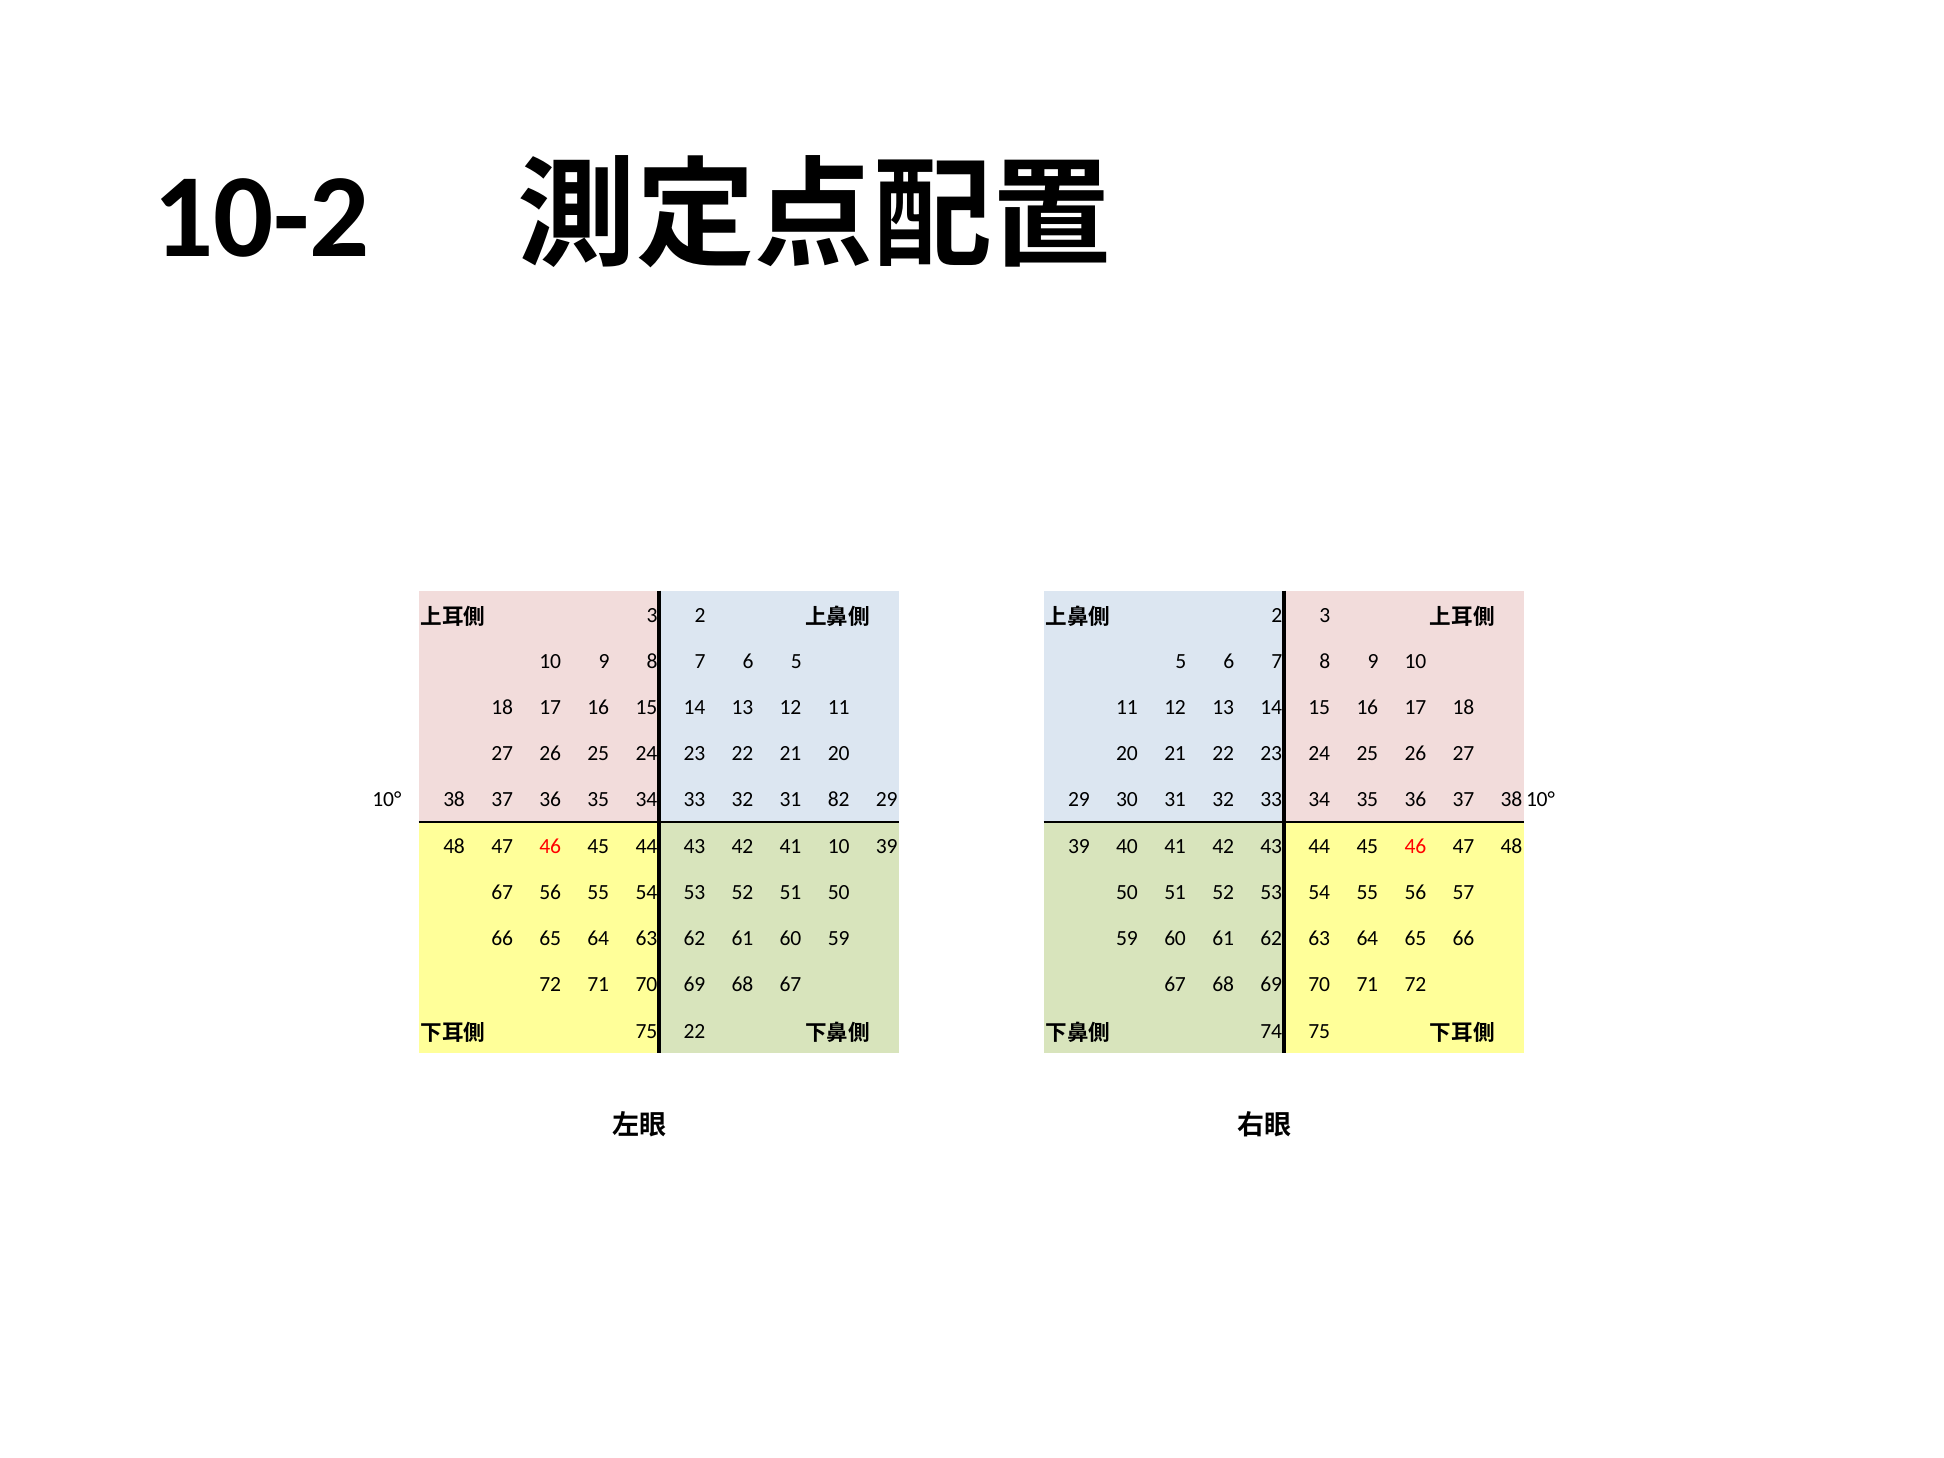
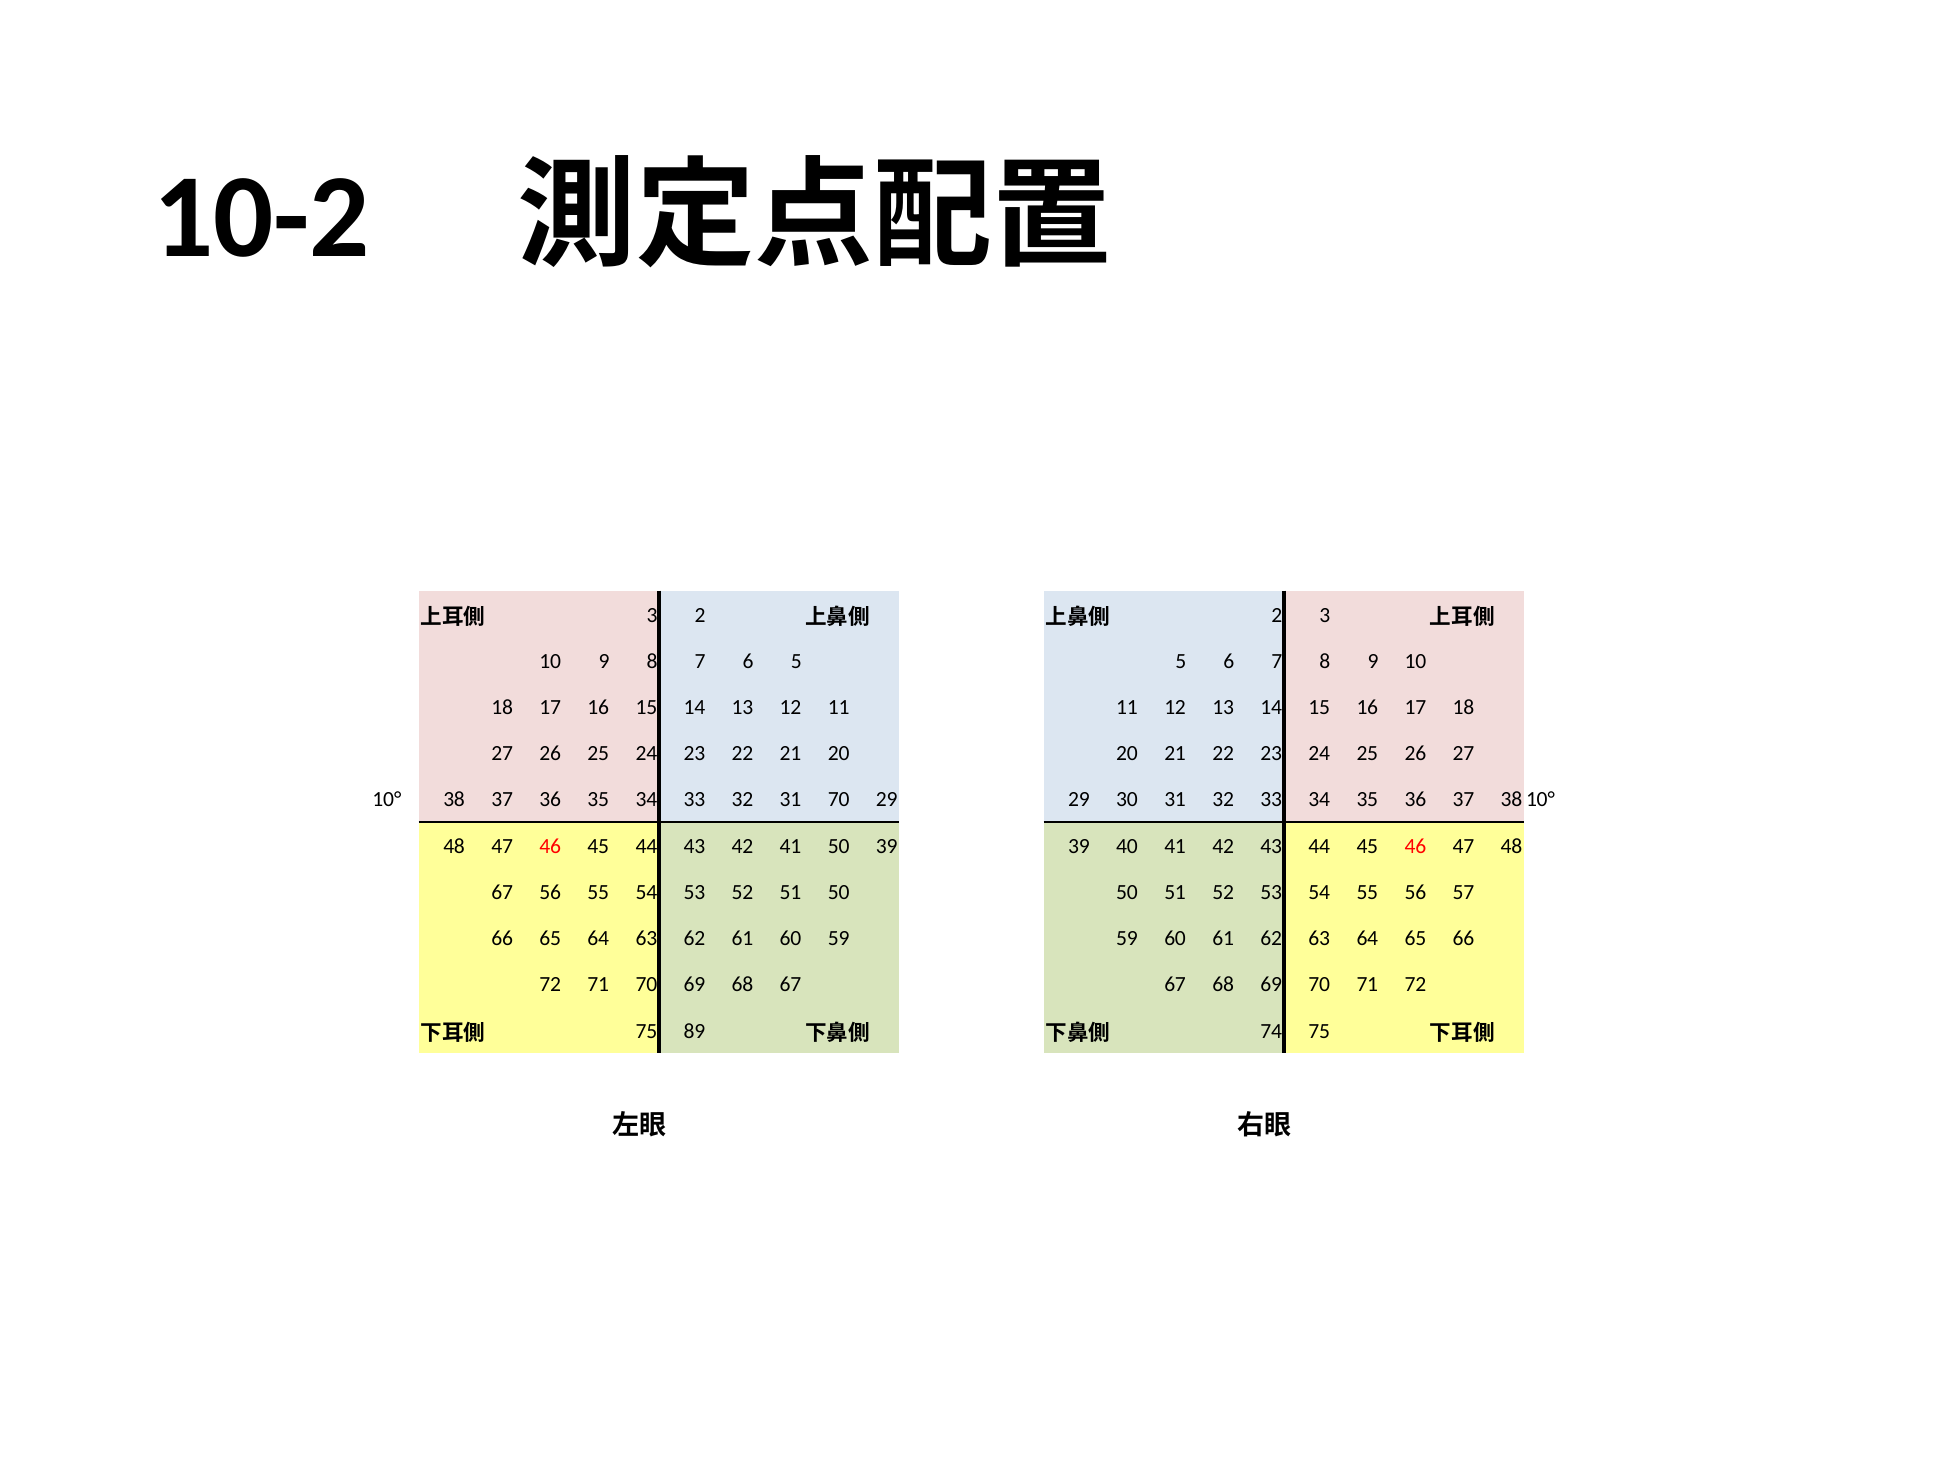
31 82: 82 -> 70
41 10: 10 -> 50
75 22: 22 -> 89
